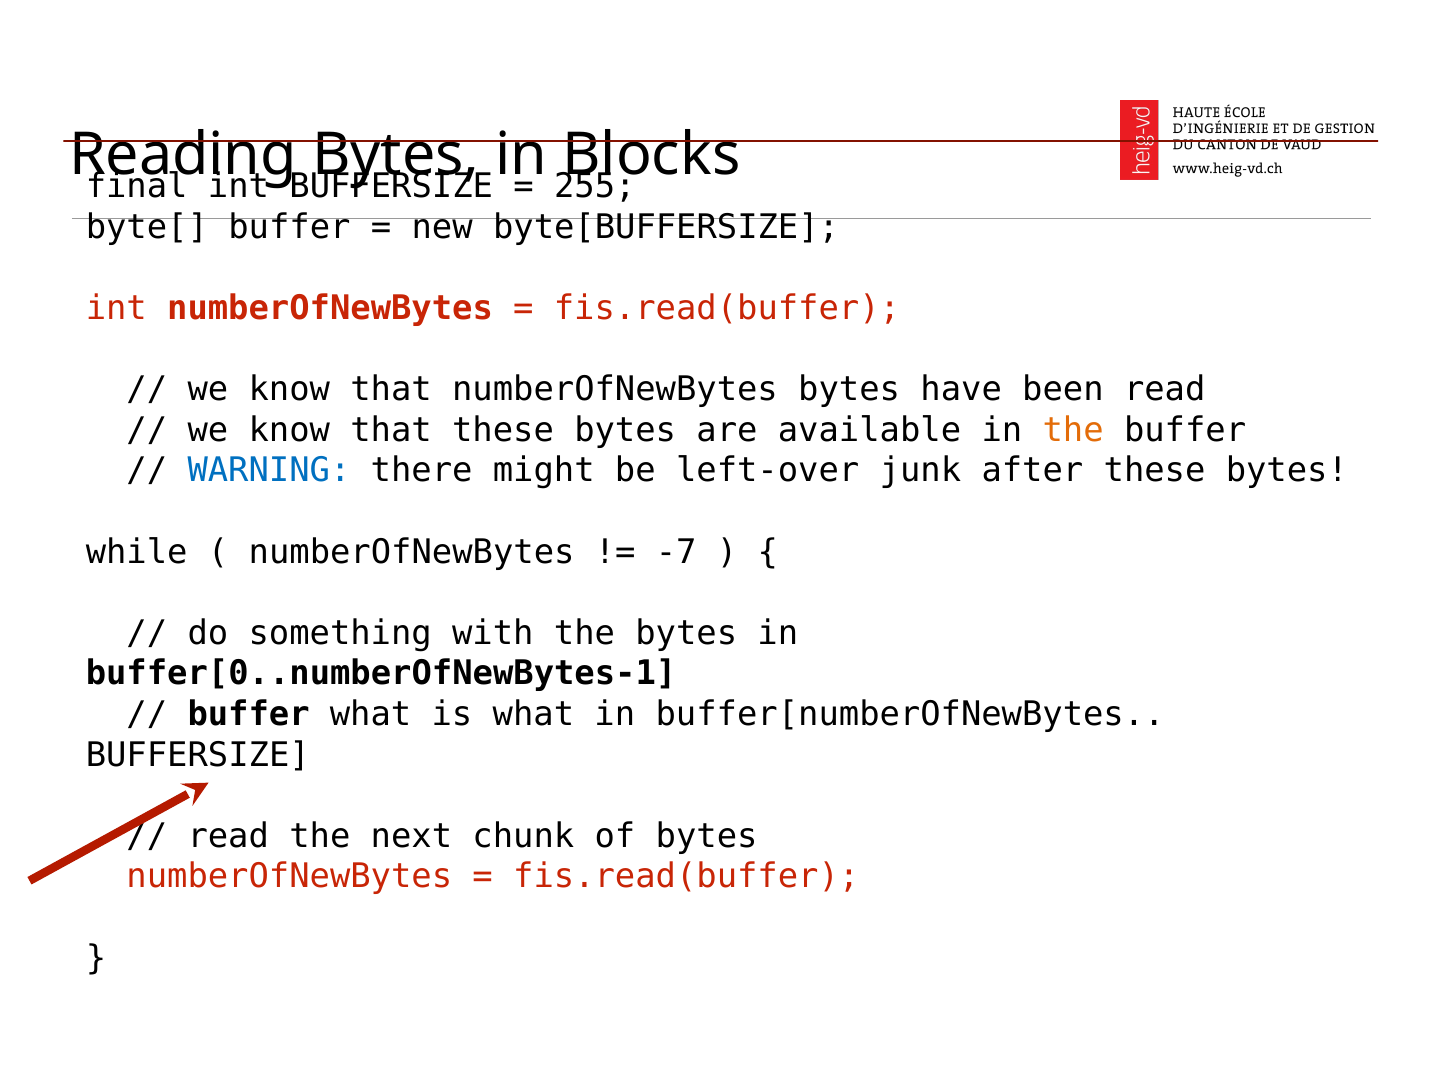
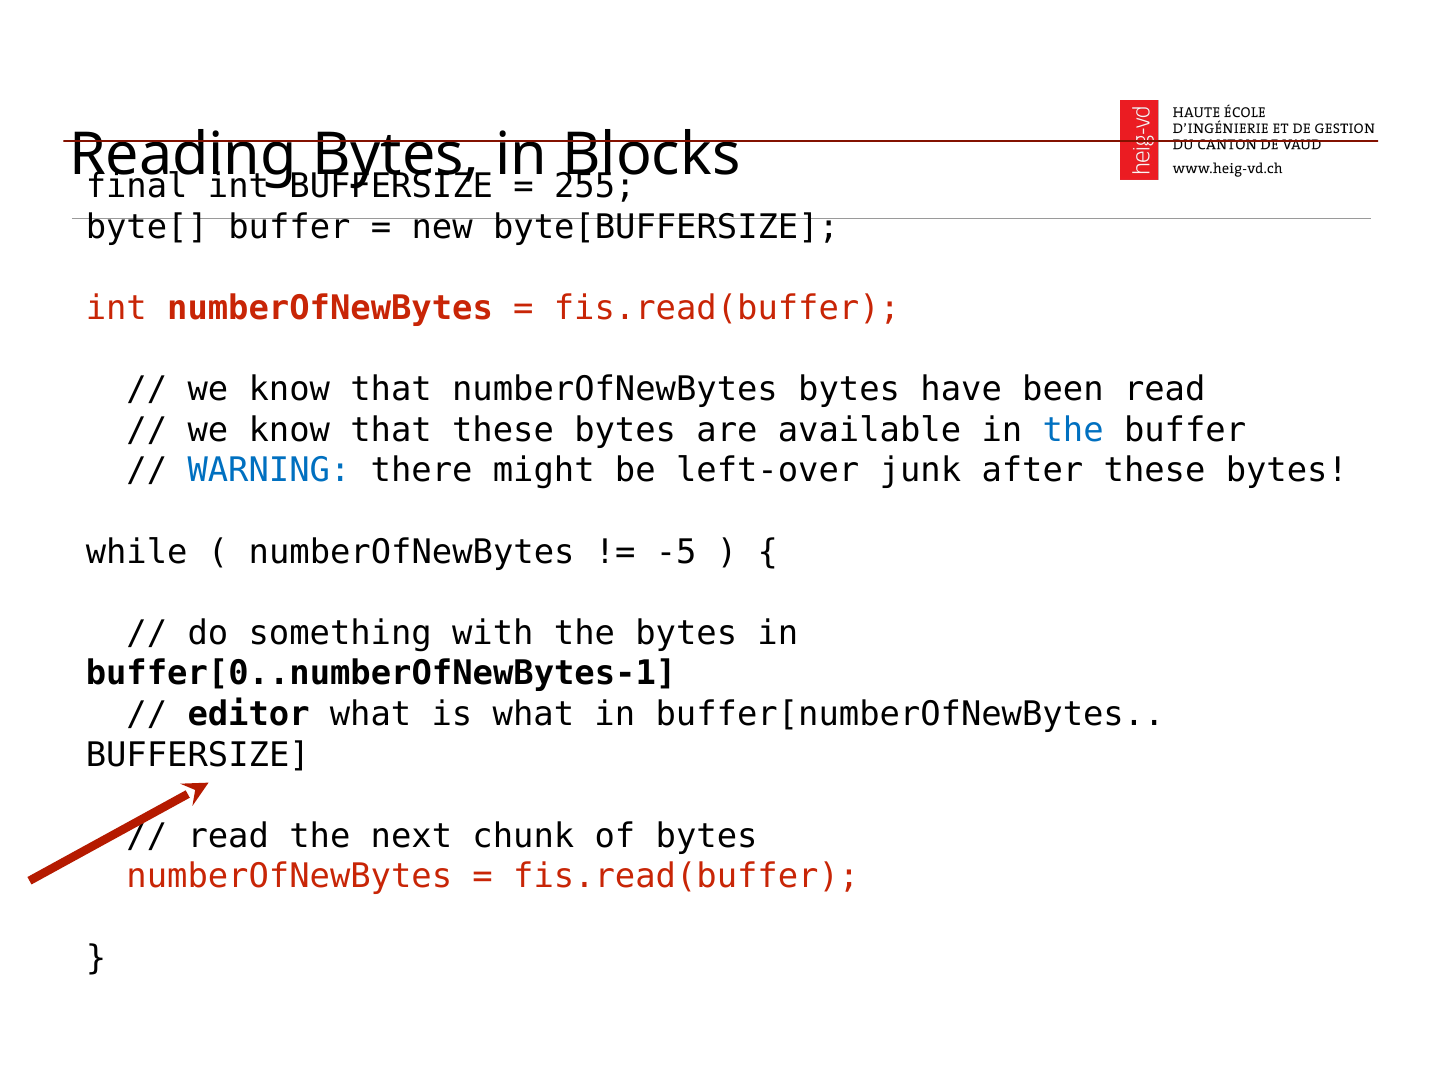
the at (1073, 430) colour: orange -> blue
-7: -7 -> -5
buffer at (249, 714): buffer -> editor
